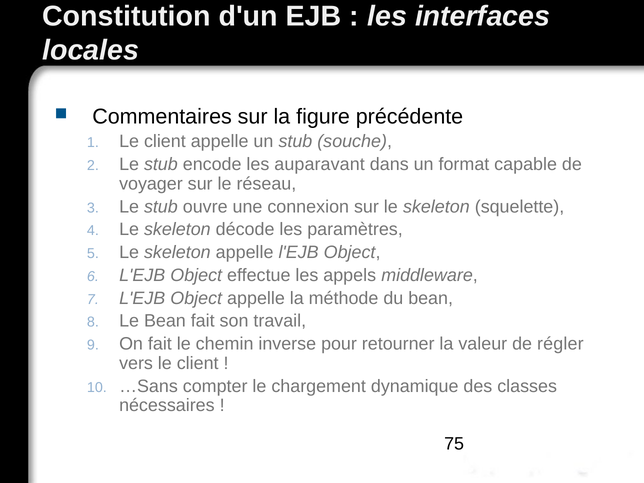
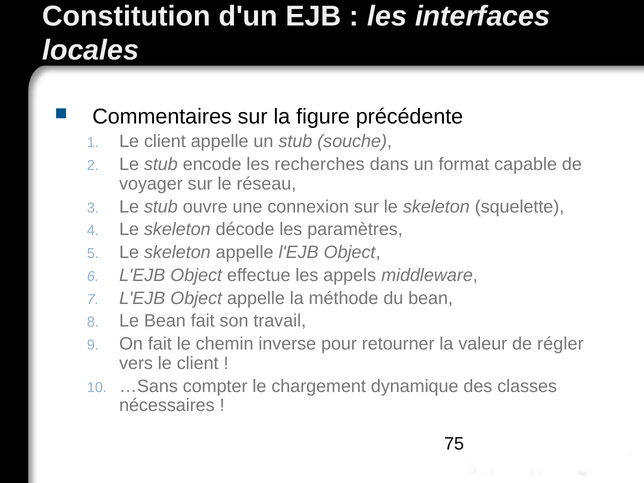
auparavant: auparavant -> recherches
